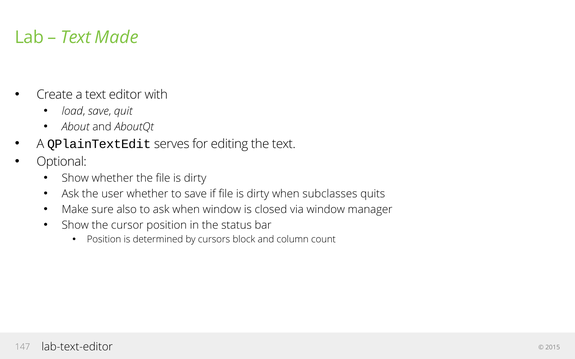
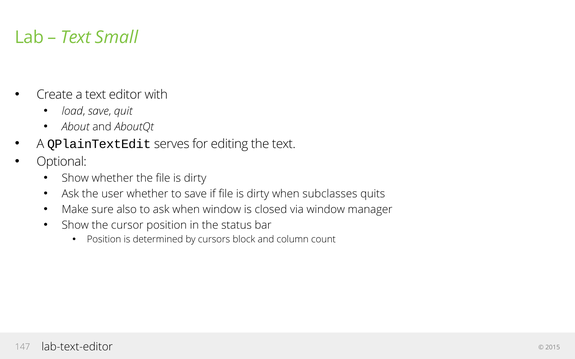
Made: Made -> Small
